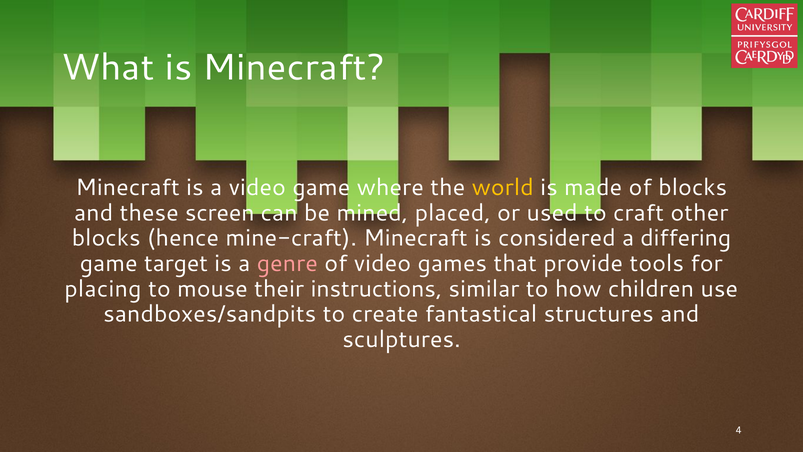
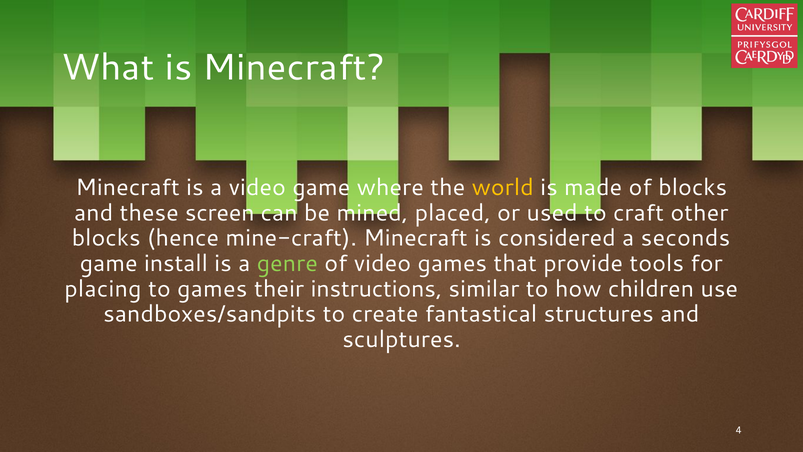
differing: differing -> seconds
target: target -> install
genre colour: pink -> light green
to mouse: mouse -> games
